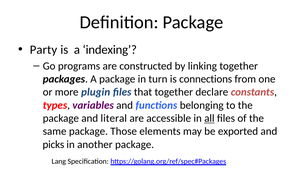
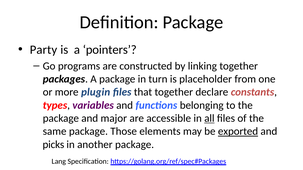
indexing: indexing -> pointers
connections: connections -> placeholder
literal: literal -> major
exported underline: none -> present
